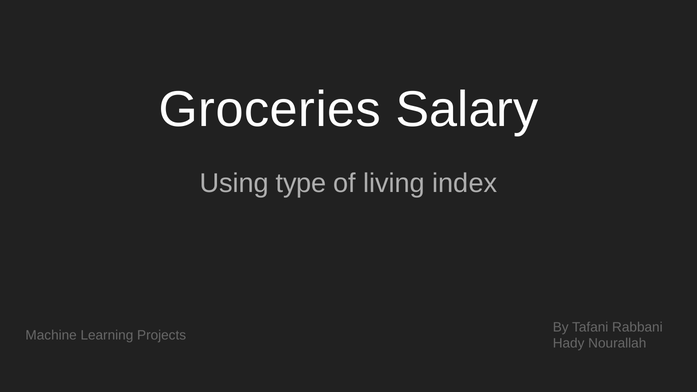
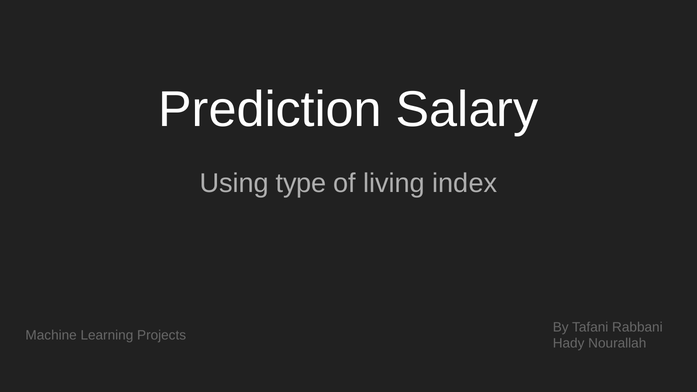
Groceries: Groceries -> Prediction
